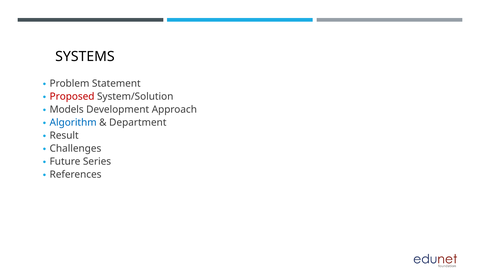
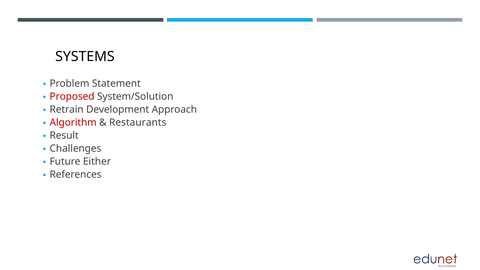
Models: Models -> Retrain
Algorithm colour: blue -> red
Department: Department -> Restaurants
Series: Series -> Either
